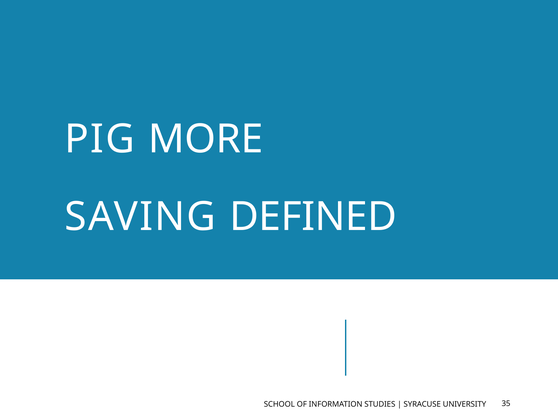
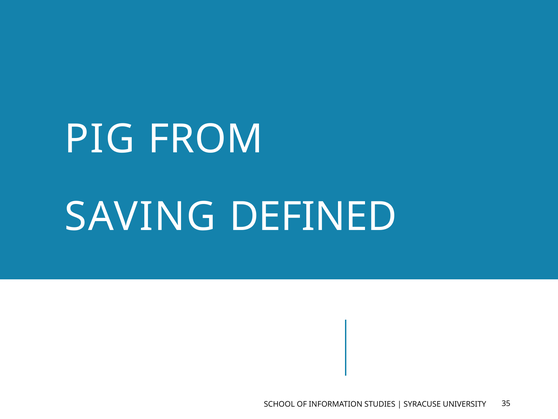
MORE: MORE -> FROM
